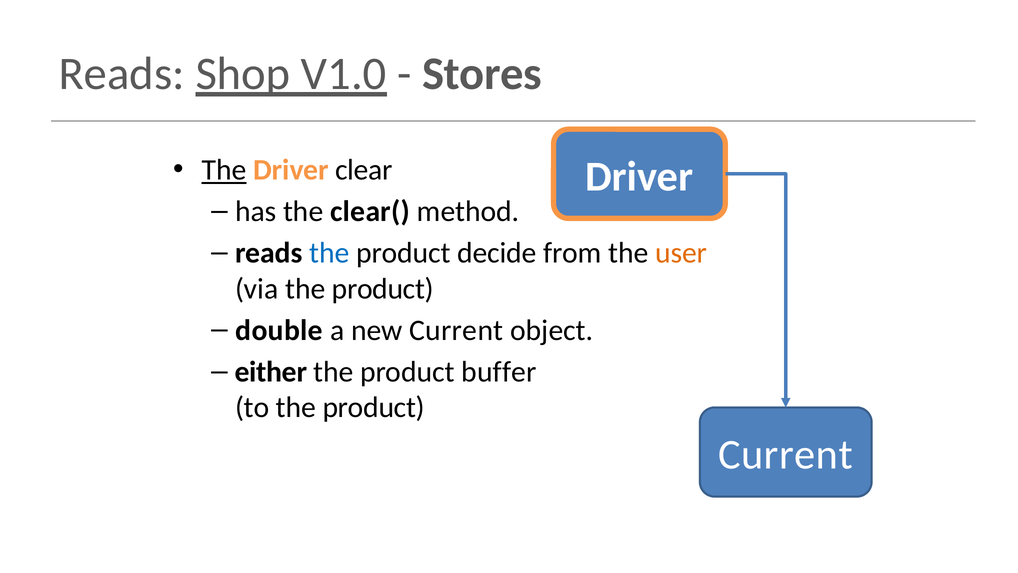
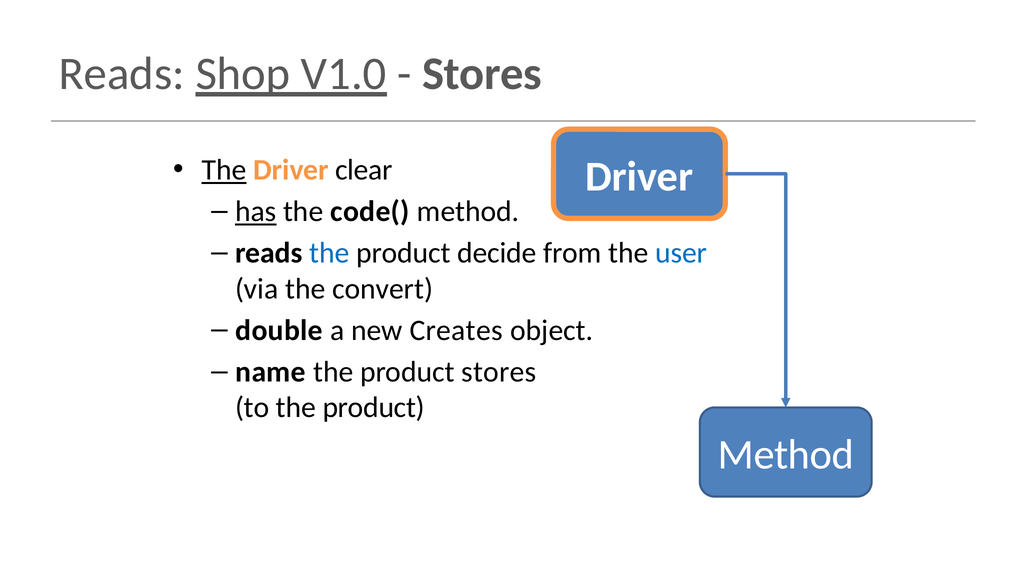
has underline: none -> present
clear(: clear( -> code(
user colour: orange -> blue
via the product: product -> convert
new Current: Current -> Creates
either: either -> name
product buffer: buffer -> stores
Current at (785, 455): Current -> Method
